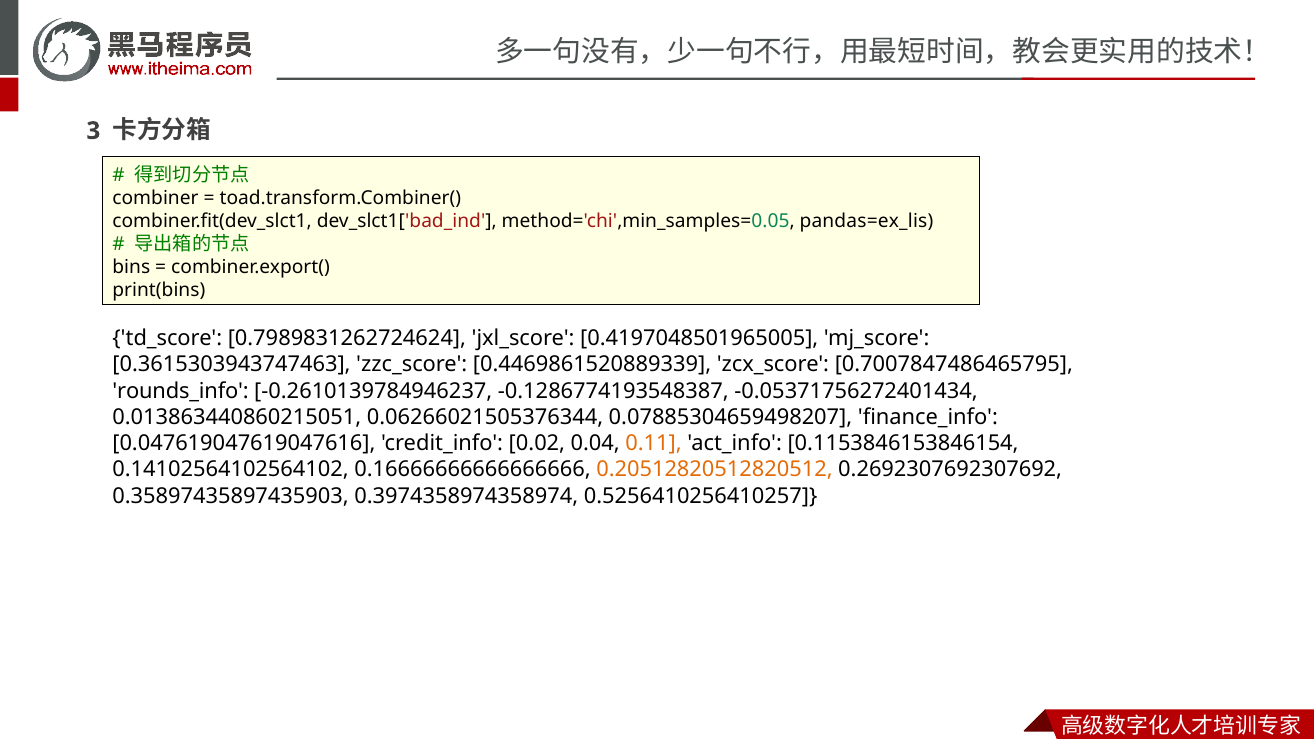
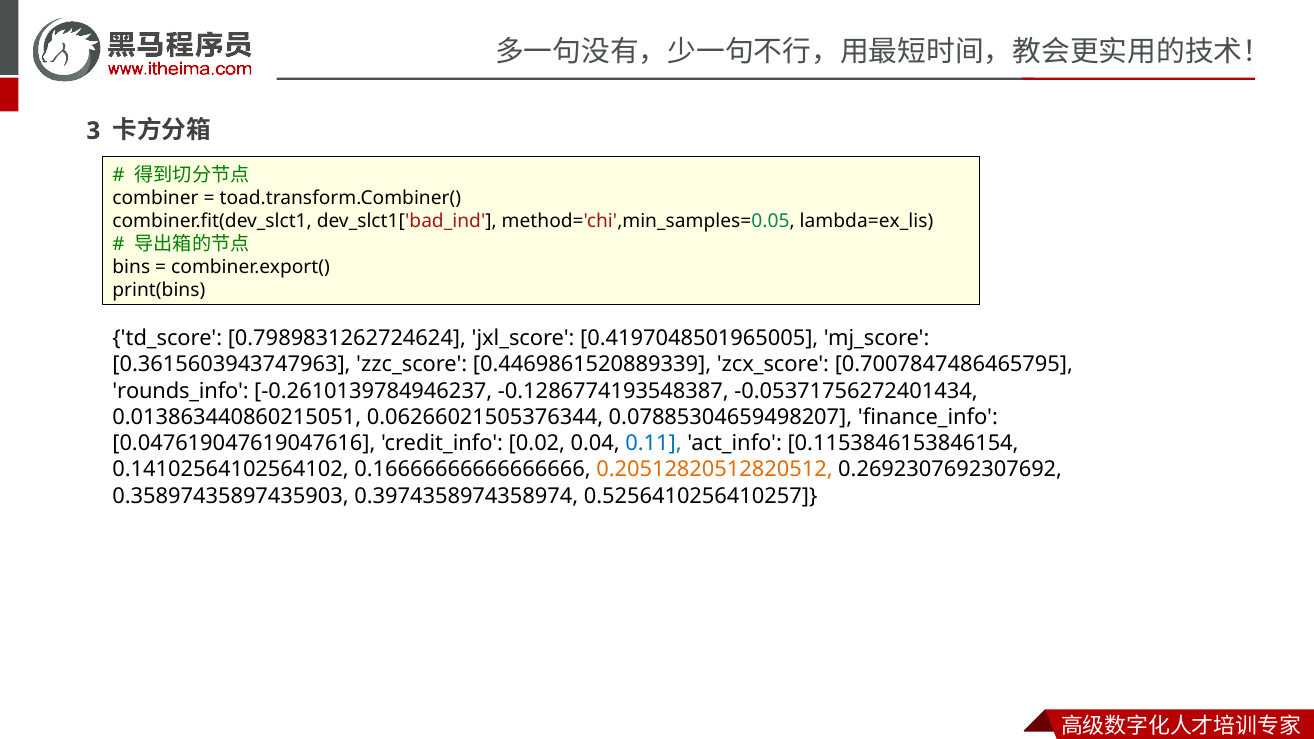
pandas=ex_lis: pandas=ex_lis -> lambda=ex_lis
0.3615303943747463: 0.3615303943747463 -> 0.3615603943747963
0.11 colour: orange -> blue
